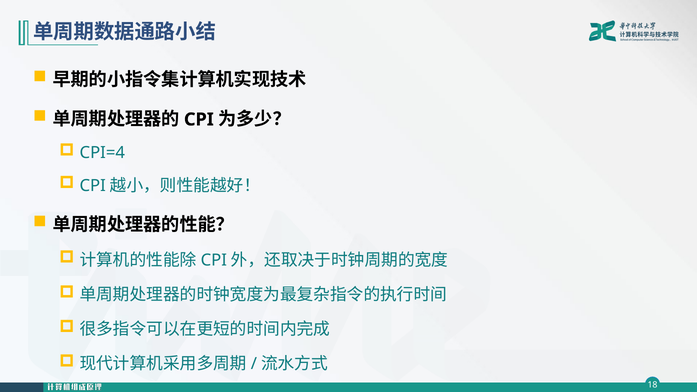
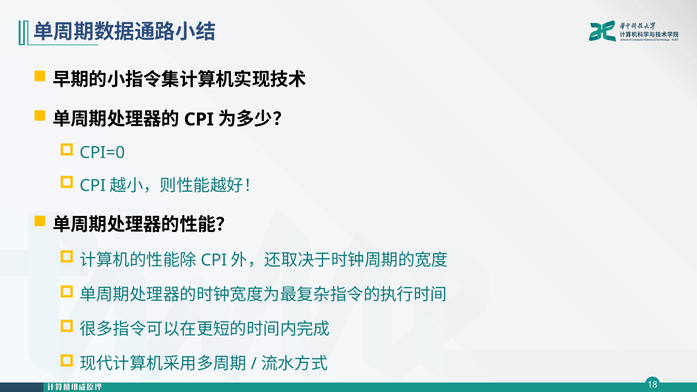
CPI=4: CPI=4 -> CPI=0
